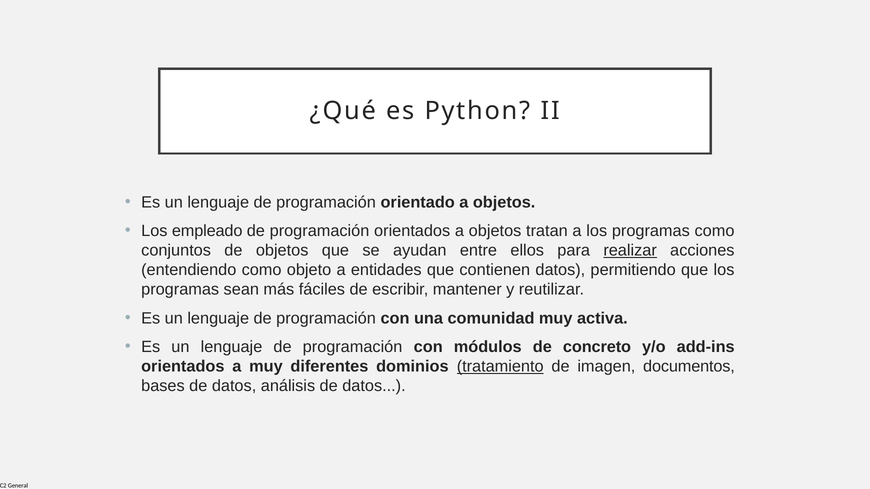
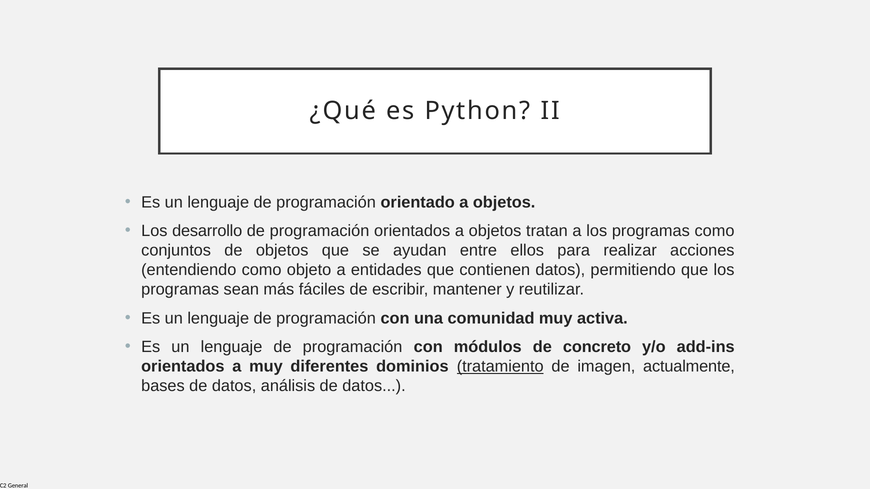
empleado: empleado -> desarrollo
realizar underline: present -> none
documentos: documentos -> actualmente
